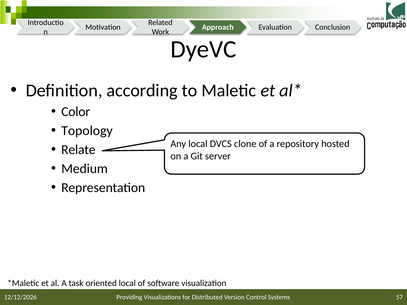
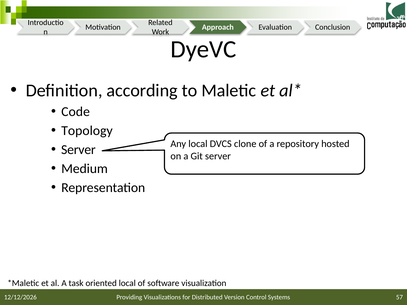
Color: Color -> Code
Relate at (78, 150): Relate -> Server
